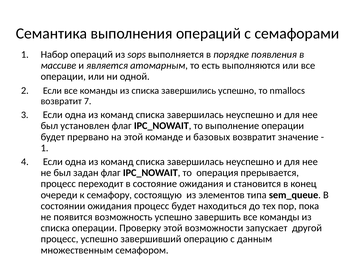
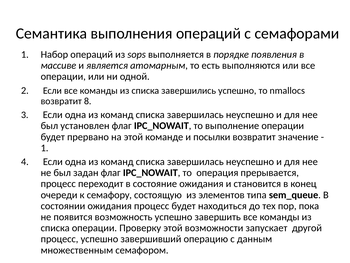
7: 7 -> 8
базовых: базовых -> посылки
